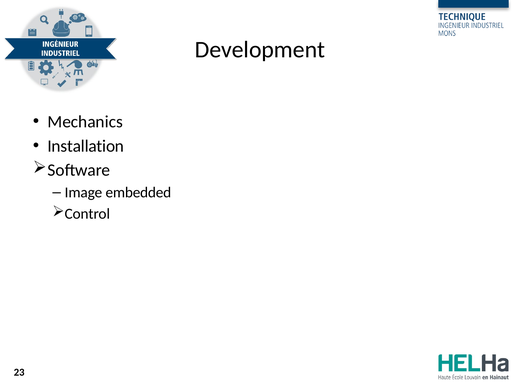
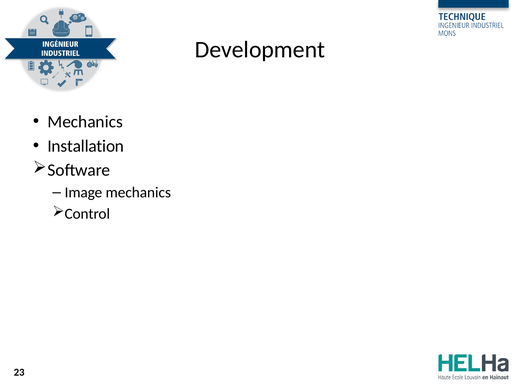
Image embedded: embedded -> mechanics
